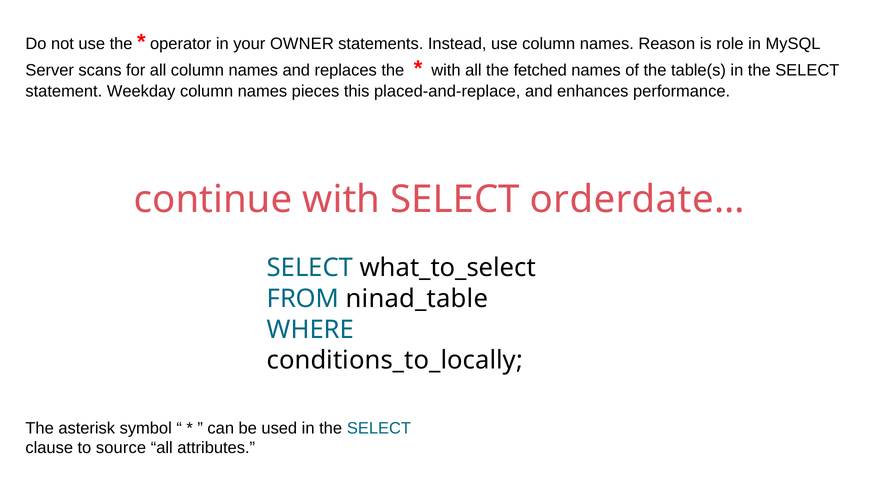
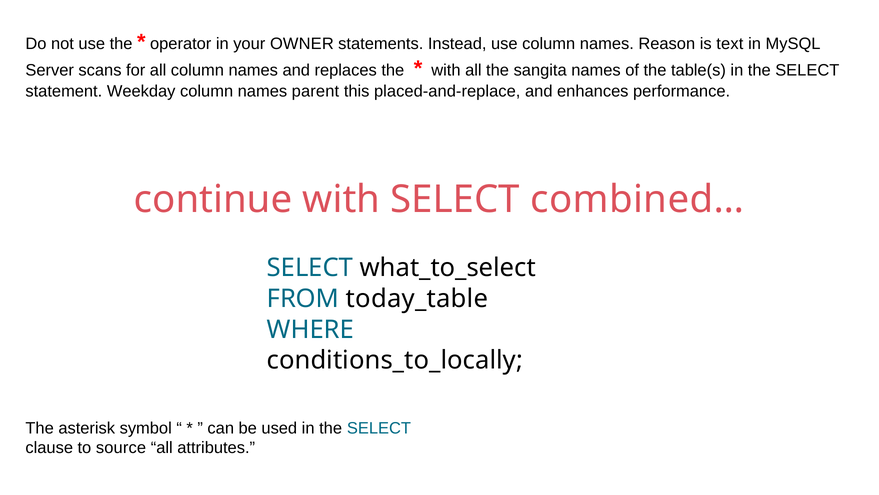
role: role -> text
fetched: fetched -> sangita
pieces: pieces -> parent
orderdate…: orderdate… -> combined…
ninad_table: ninad_table -> today_table
